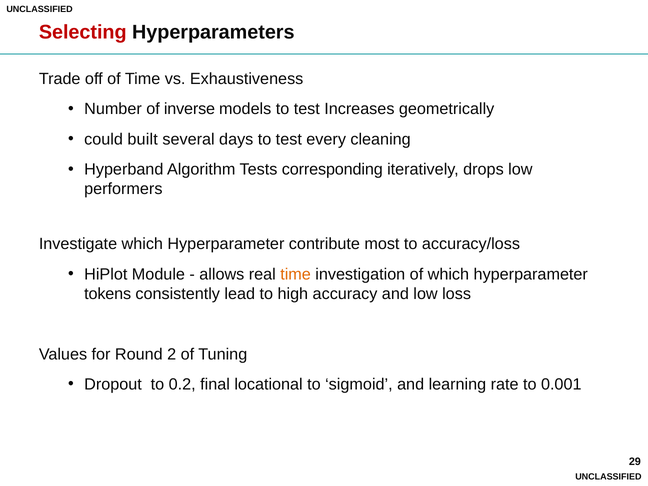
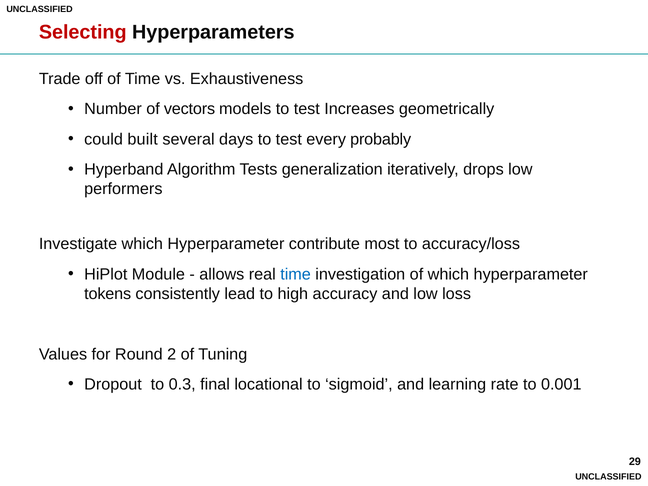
inverse: inverse -> vectors
cleaning: cleaning -> probably
corresponding: corresponding -> generalization
time at (296, 274) colour: orange -> blue
0.2: 0.2 -> 0.3
